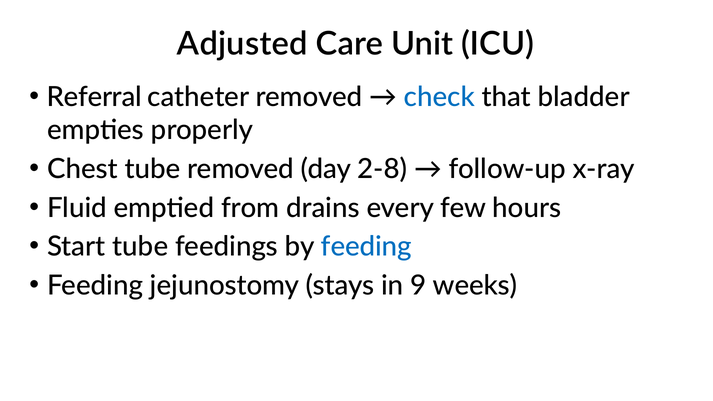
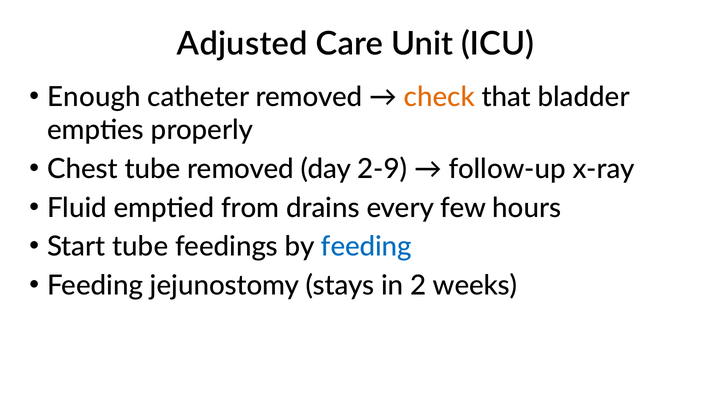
Referral: Referral -> Enough
check colour: blue -> orange
2-8: 2-8 -> 2-9
9: 9 -> 2
